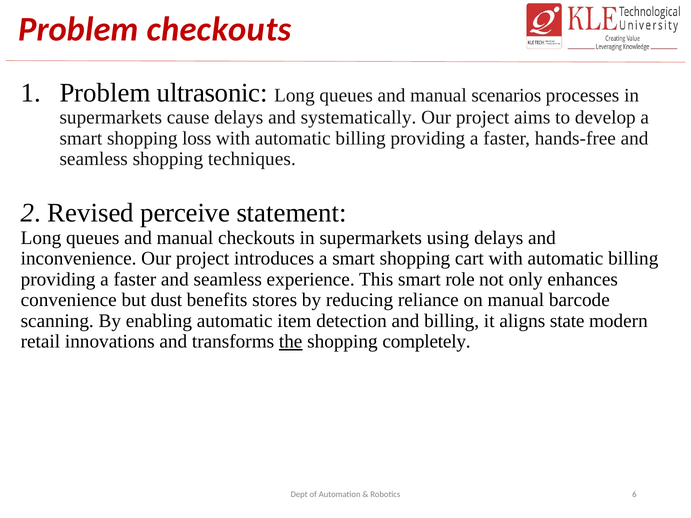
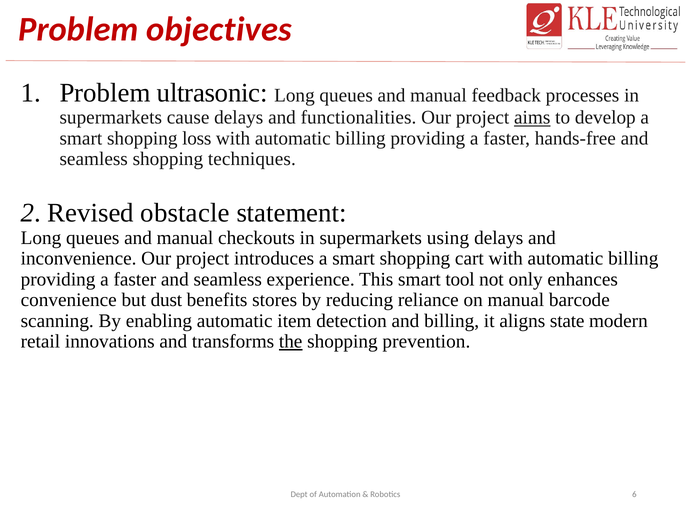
Problem checkouts: checkouts -> objectives
scenarios: scenarios -> feedback
systematically: systematically -> functionalities
aims underline: none -> present
perceive: perceive -> obstacle
role: role -> tool
completely: completely -> prevention
